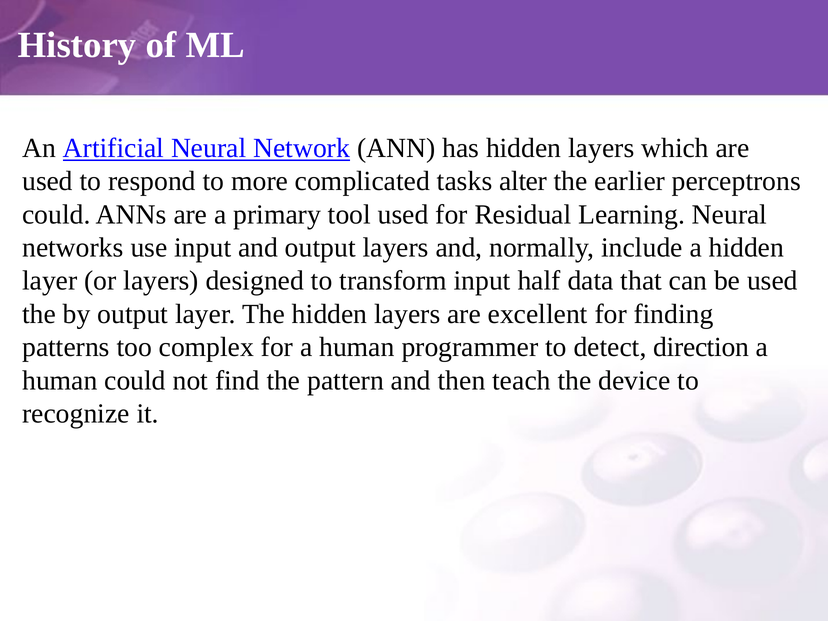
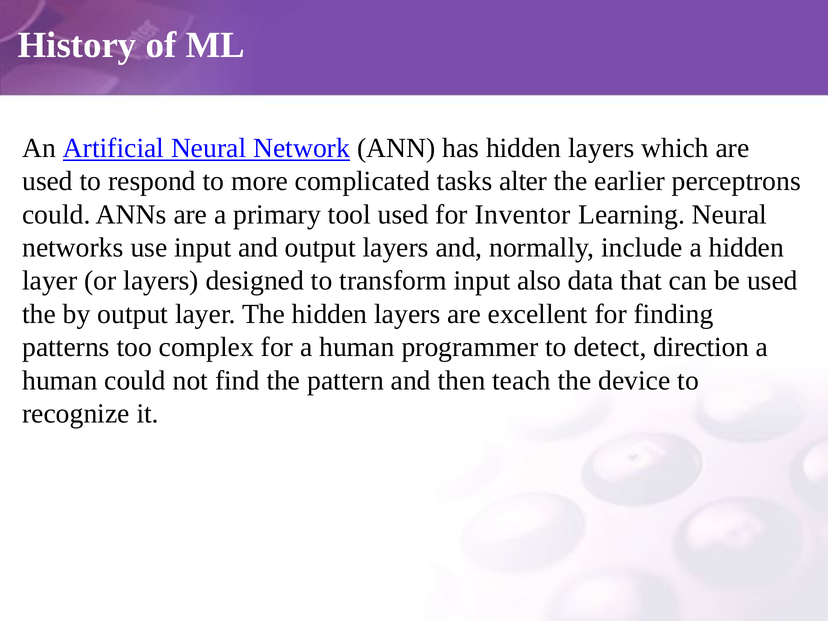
Residual: Residual -> Inventor
half: half -> also
